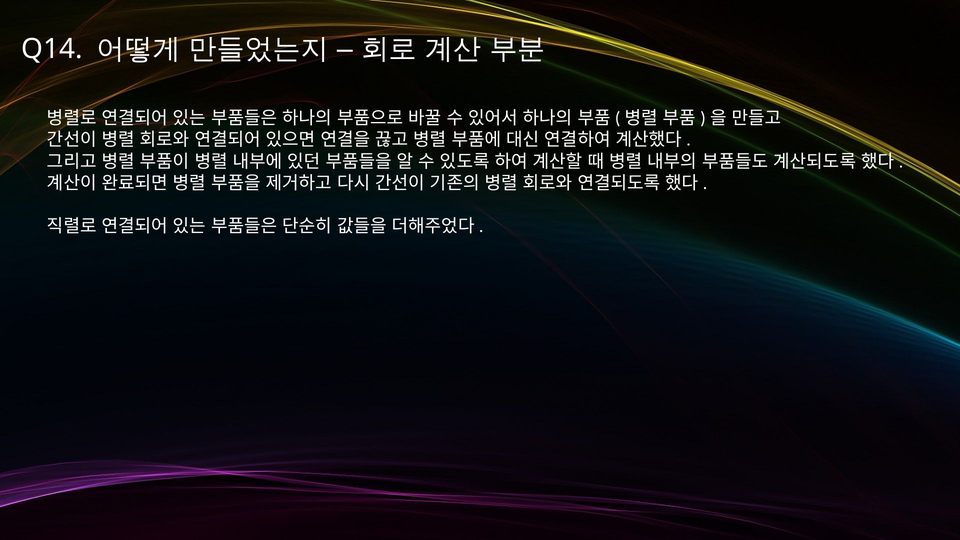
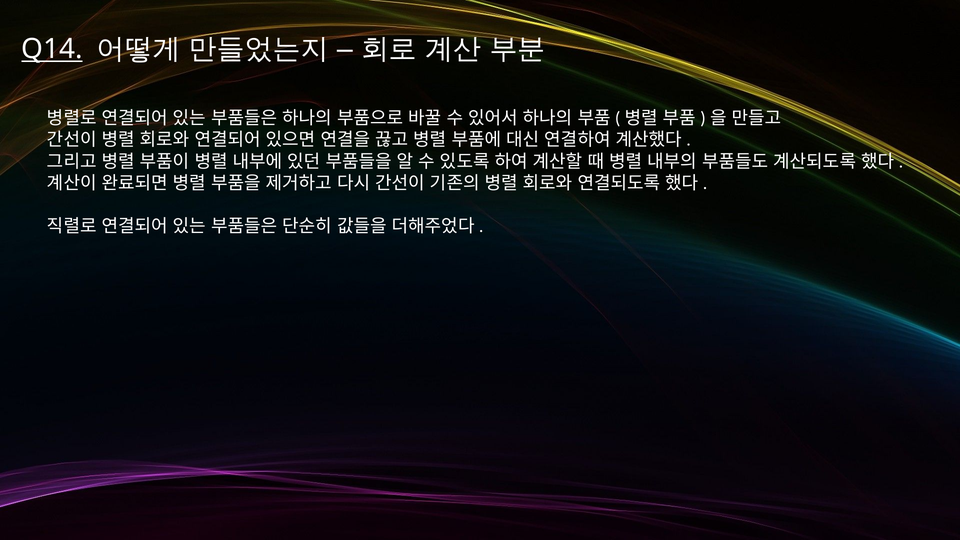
Q14 underline: none -> present
